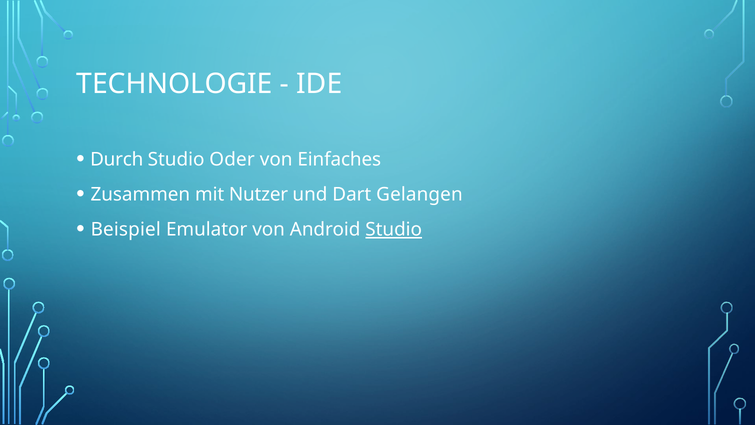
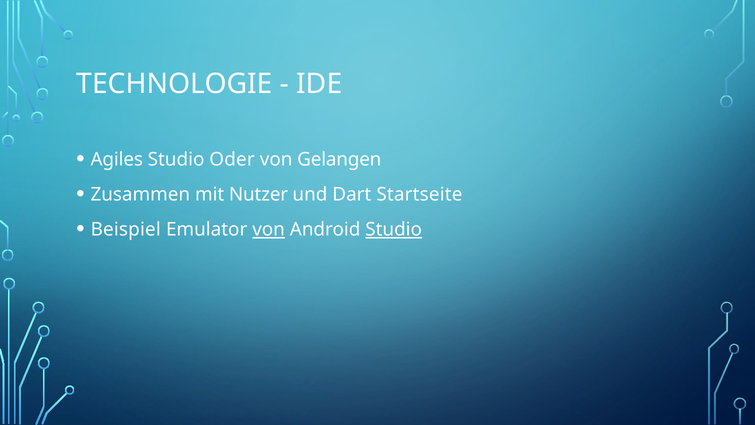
Durch: Durch -> Agiles
Einfaches: Einfaches -> Gelangen
Gelangen: Gelangen -> Startseite
von at (269, 229) underline: none -> present
